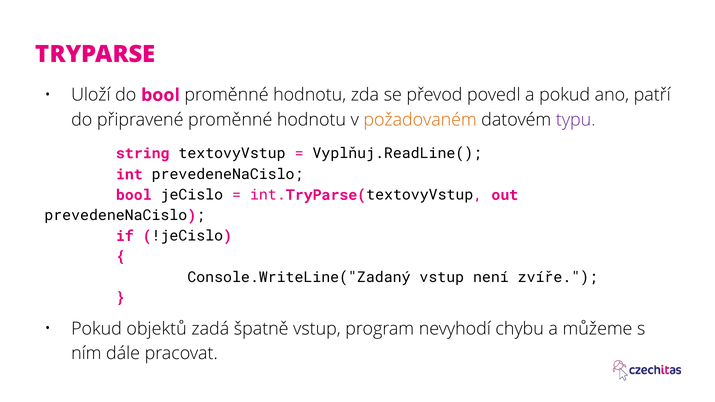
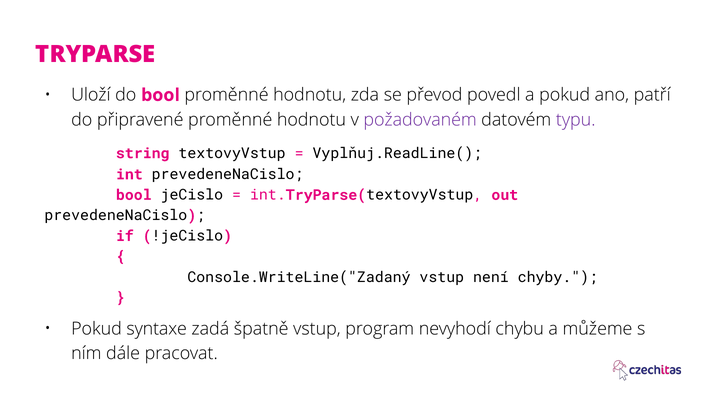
požadovaném colour: orange -> purple
zvíře: zvíře -> chyby
objektů: objektů -> syntaxe
